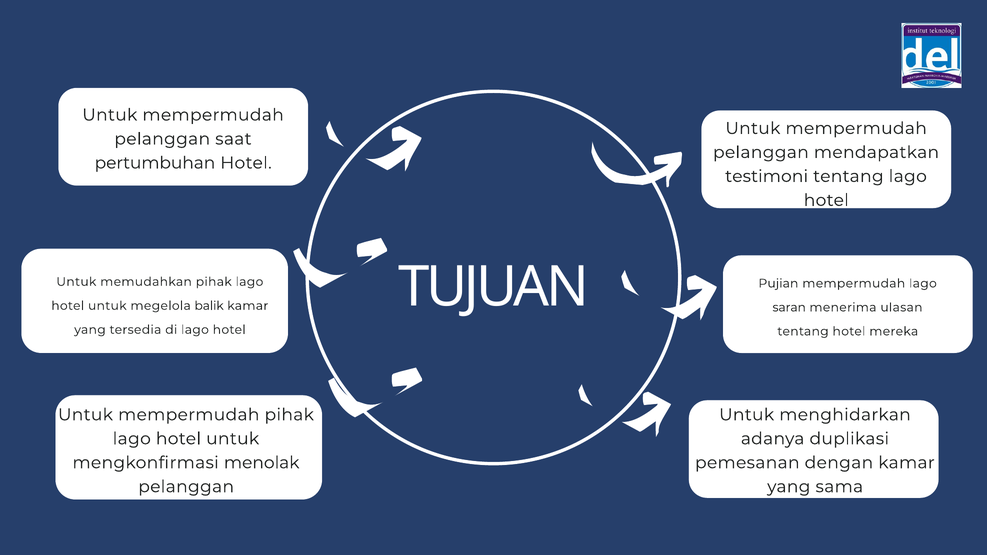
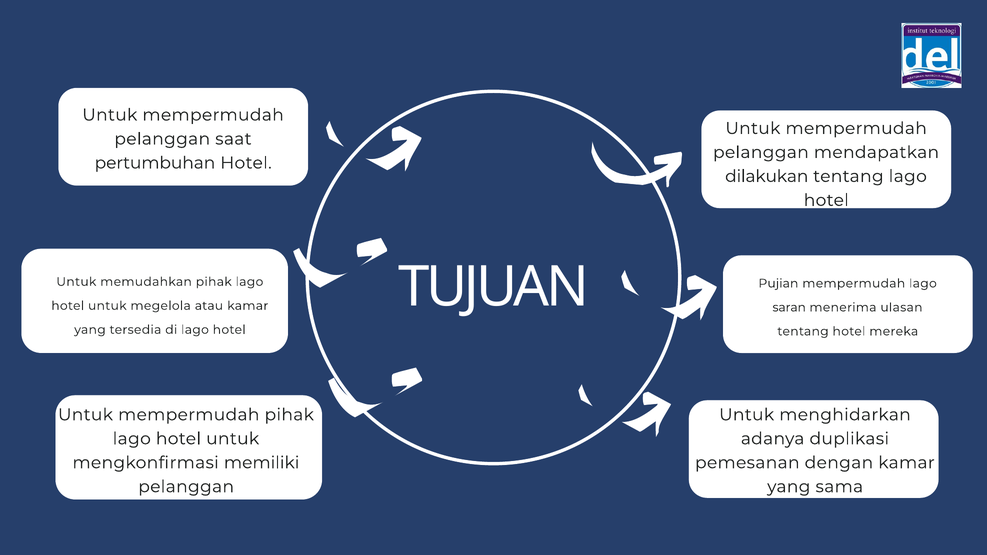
testimoni: testimoni -> dilakukan
balik: balik -> atau
menolak: menolak -> memiliki
